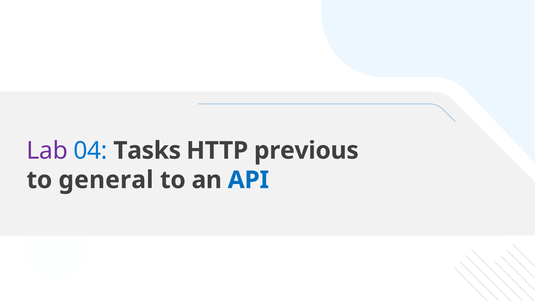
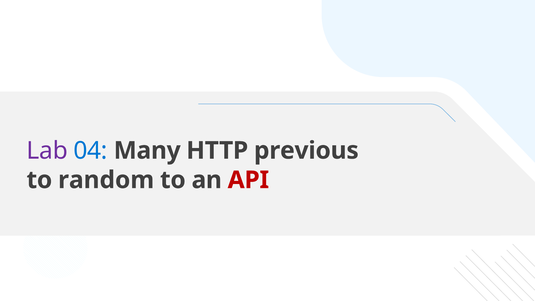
Tasks: Tasks -> Many
general: general -> random
API colour: blue -> red
